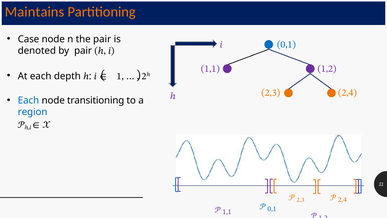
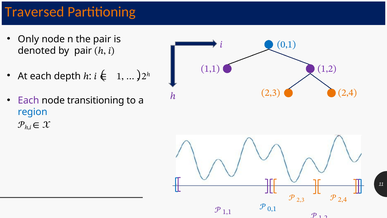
Maintains: Maintains -> Traversed
Case: Case -> Only
Each at (28, 100) colour: blue -> purple
